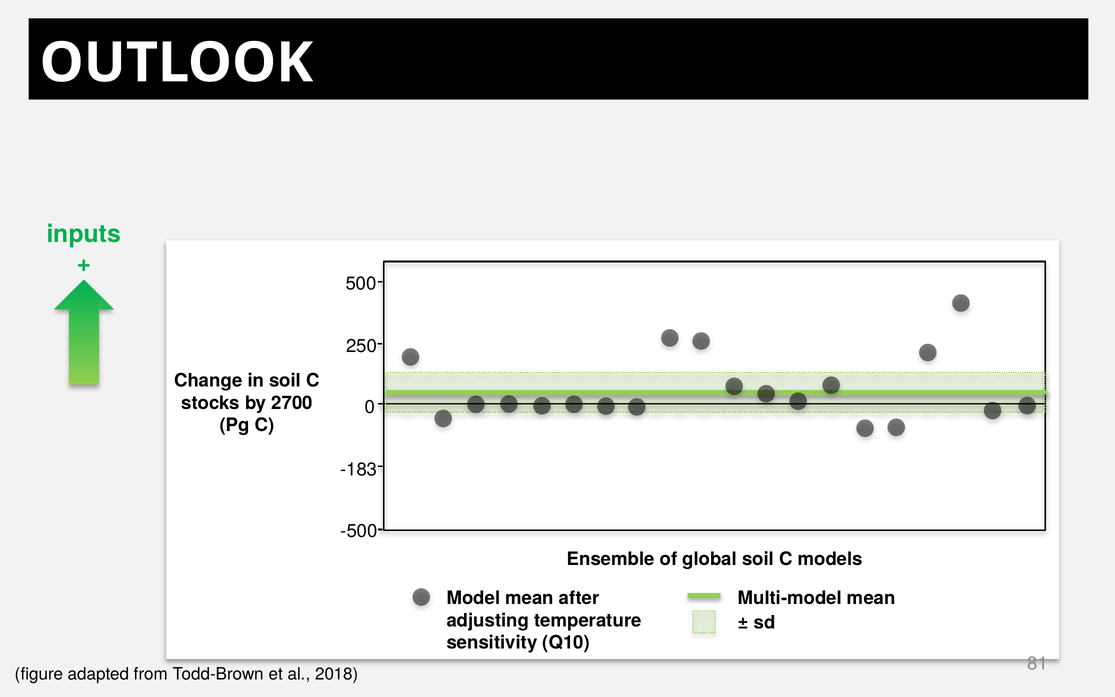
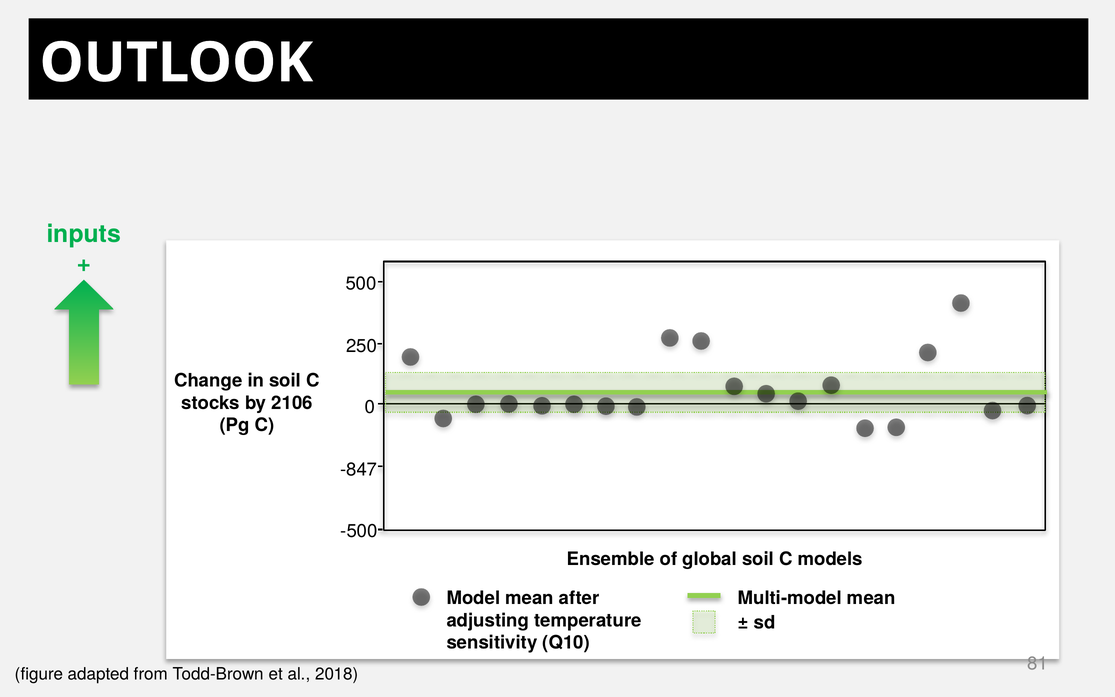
2700: 2700 -> 2106
-183: -183 -> -847
